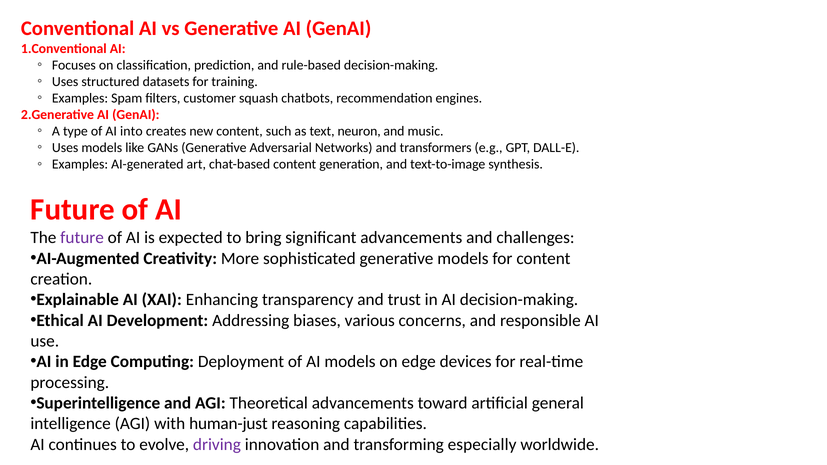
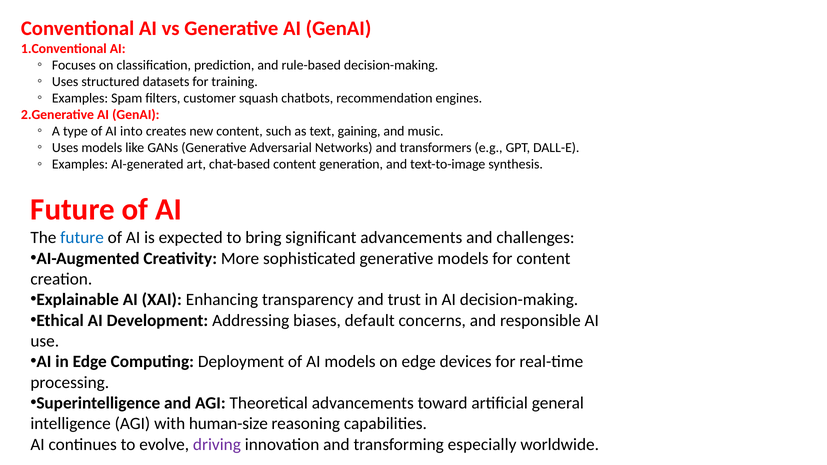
neuron: neuron -> gaining
future at (82, 238) colour: purple -> blue
various: various -> default
human-just: human-just -> human-size
